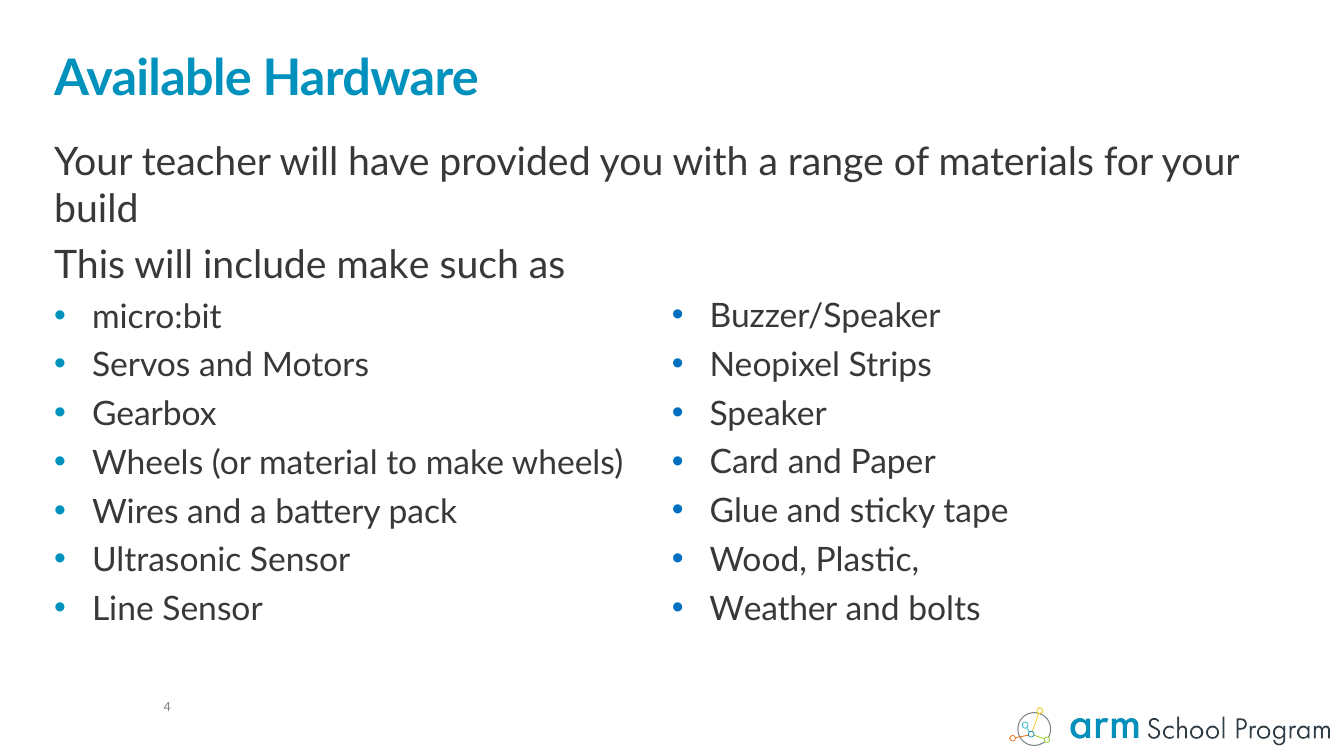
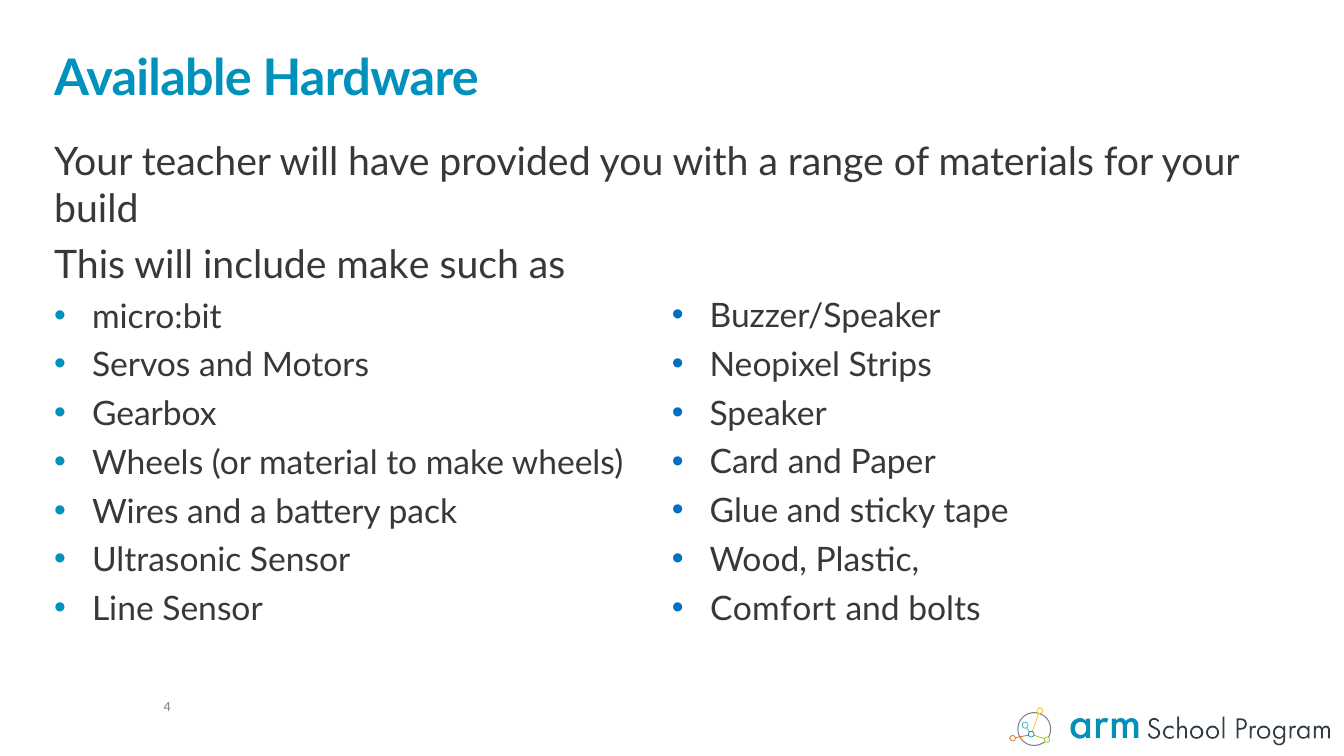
Weather: Weather -> Comfort
